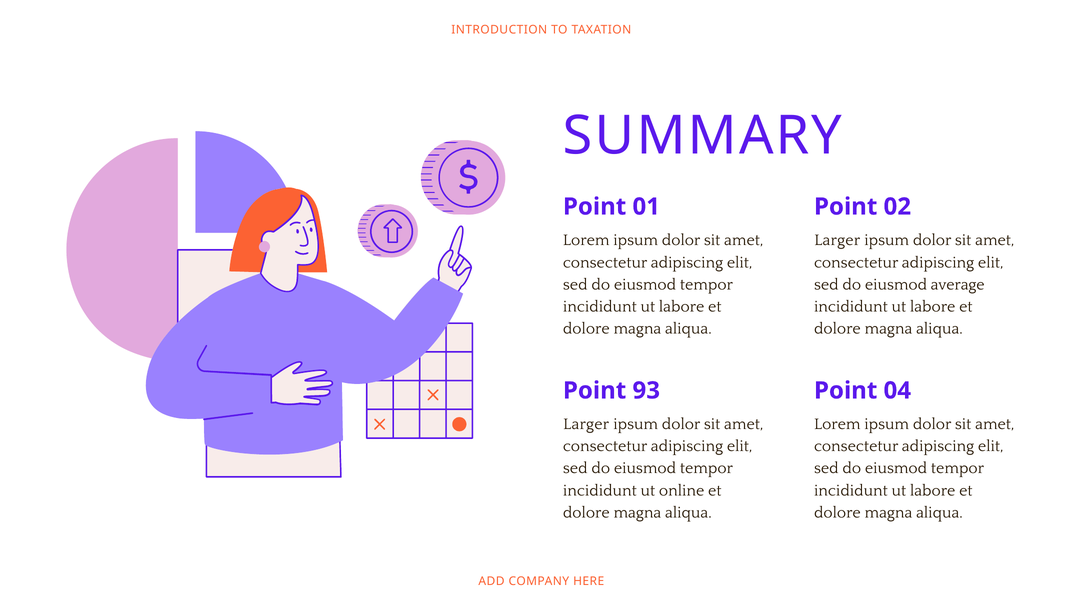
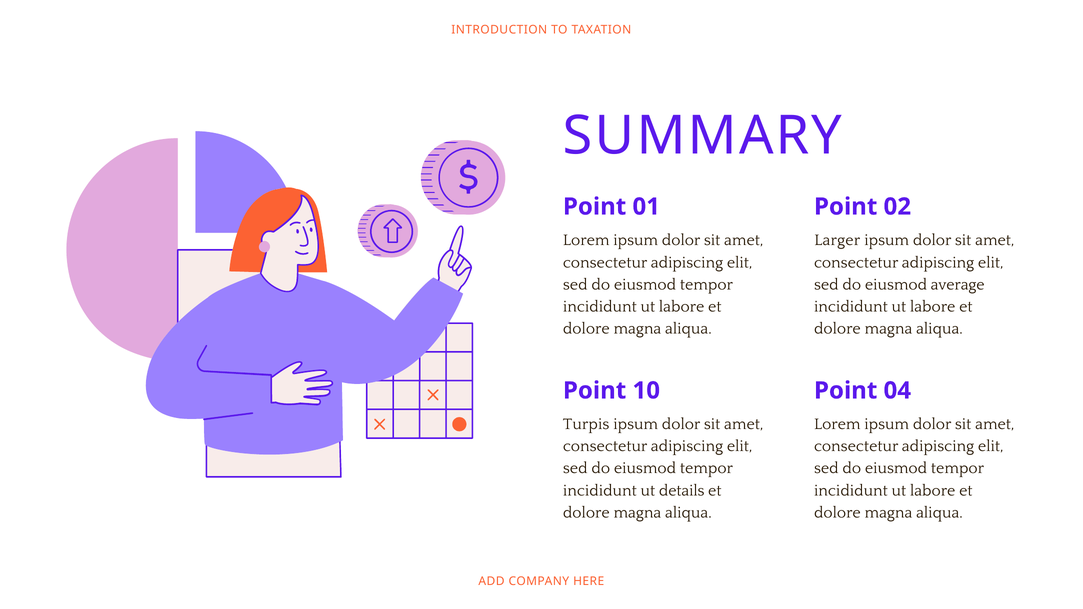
93: 93 -> 10
Larger at (586, 424): Larger -> Turpis
online: online -> details
